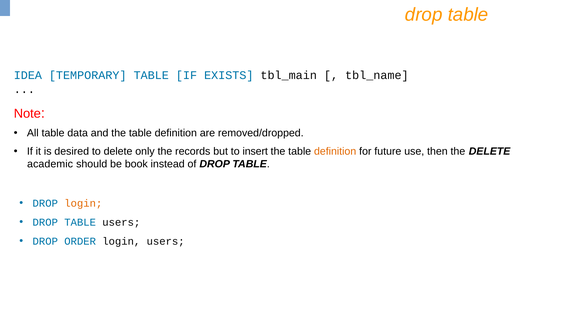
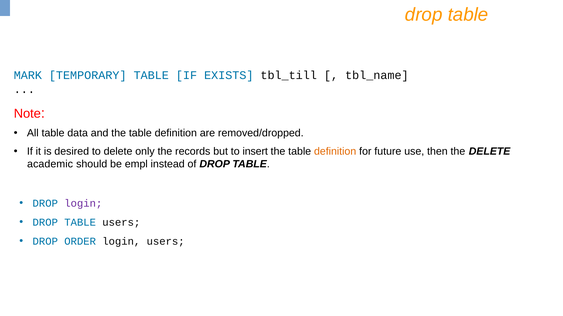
IDEA: IDEA -> MARK
tbl_main: tbl_main -> tbl_till
book: book -> empl
login at (83, 204) colour: orange -> purple
